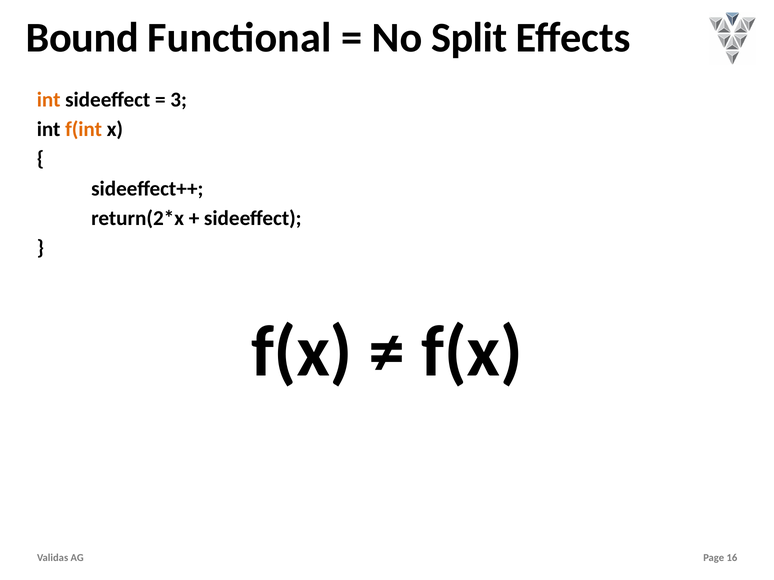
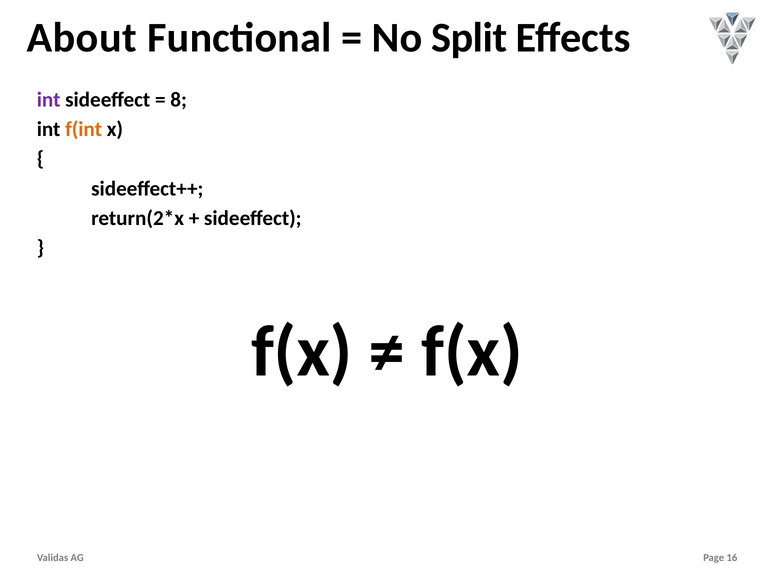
Bound: Bound -> About
int at (49, 100) colour: orange -> purple
3: 3 -> 8
